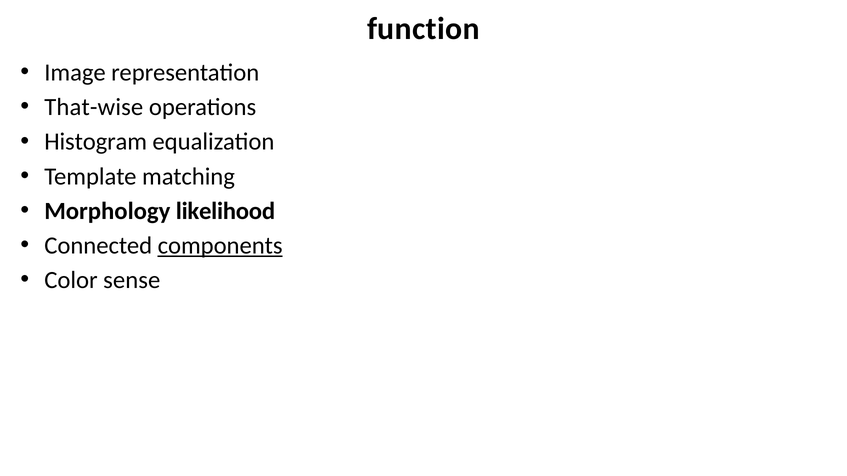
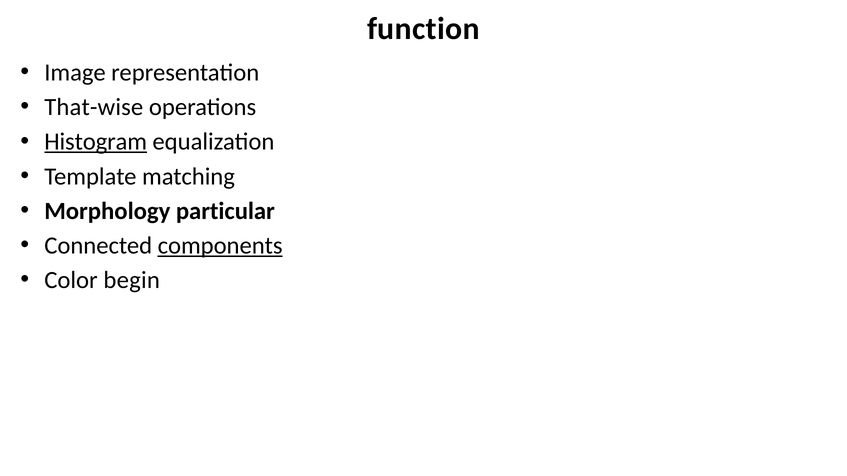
Histogram underline: none -> present
likelihood: likelihood -> particular
sense: sense -> begin
